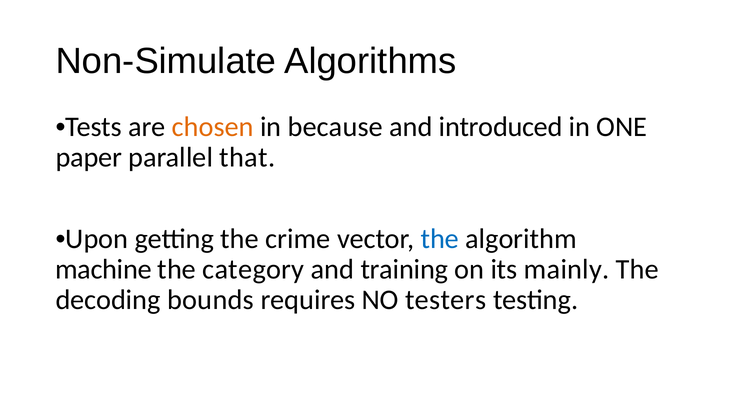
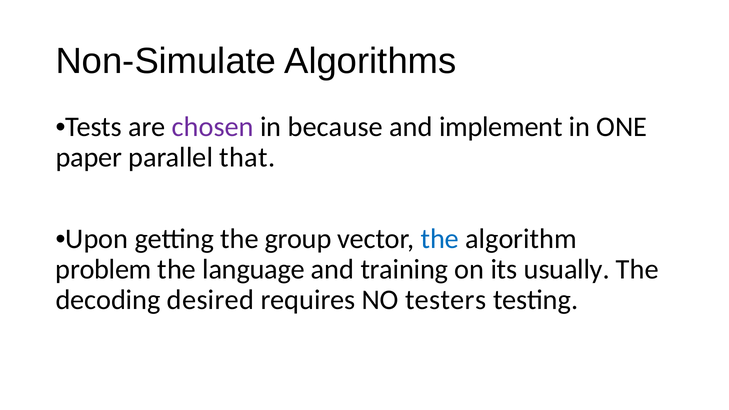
chosen colour: orange -> purple
introduced: introduced -> implement
crime: crime -> group
machine: machine -> problem
category: category -> language
mainly: mainly -> usually
bounds: bounds -> desired
